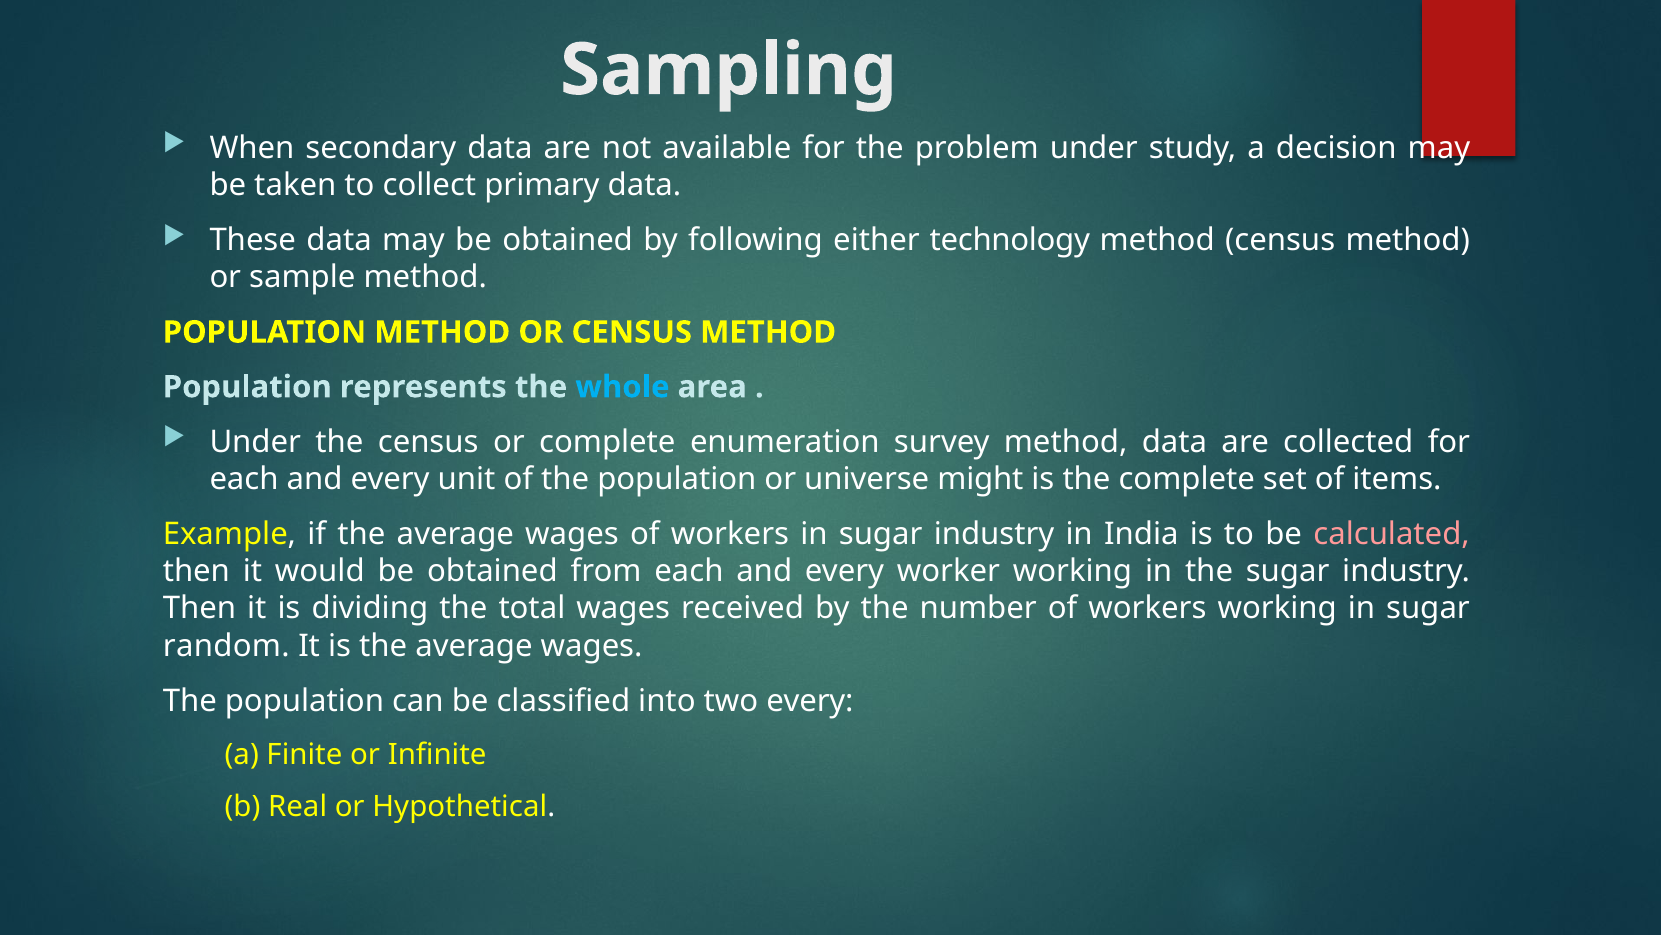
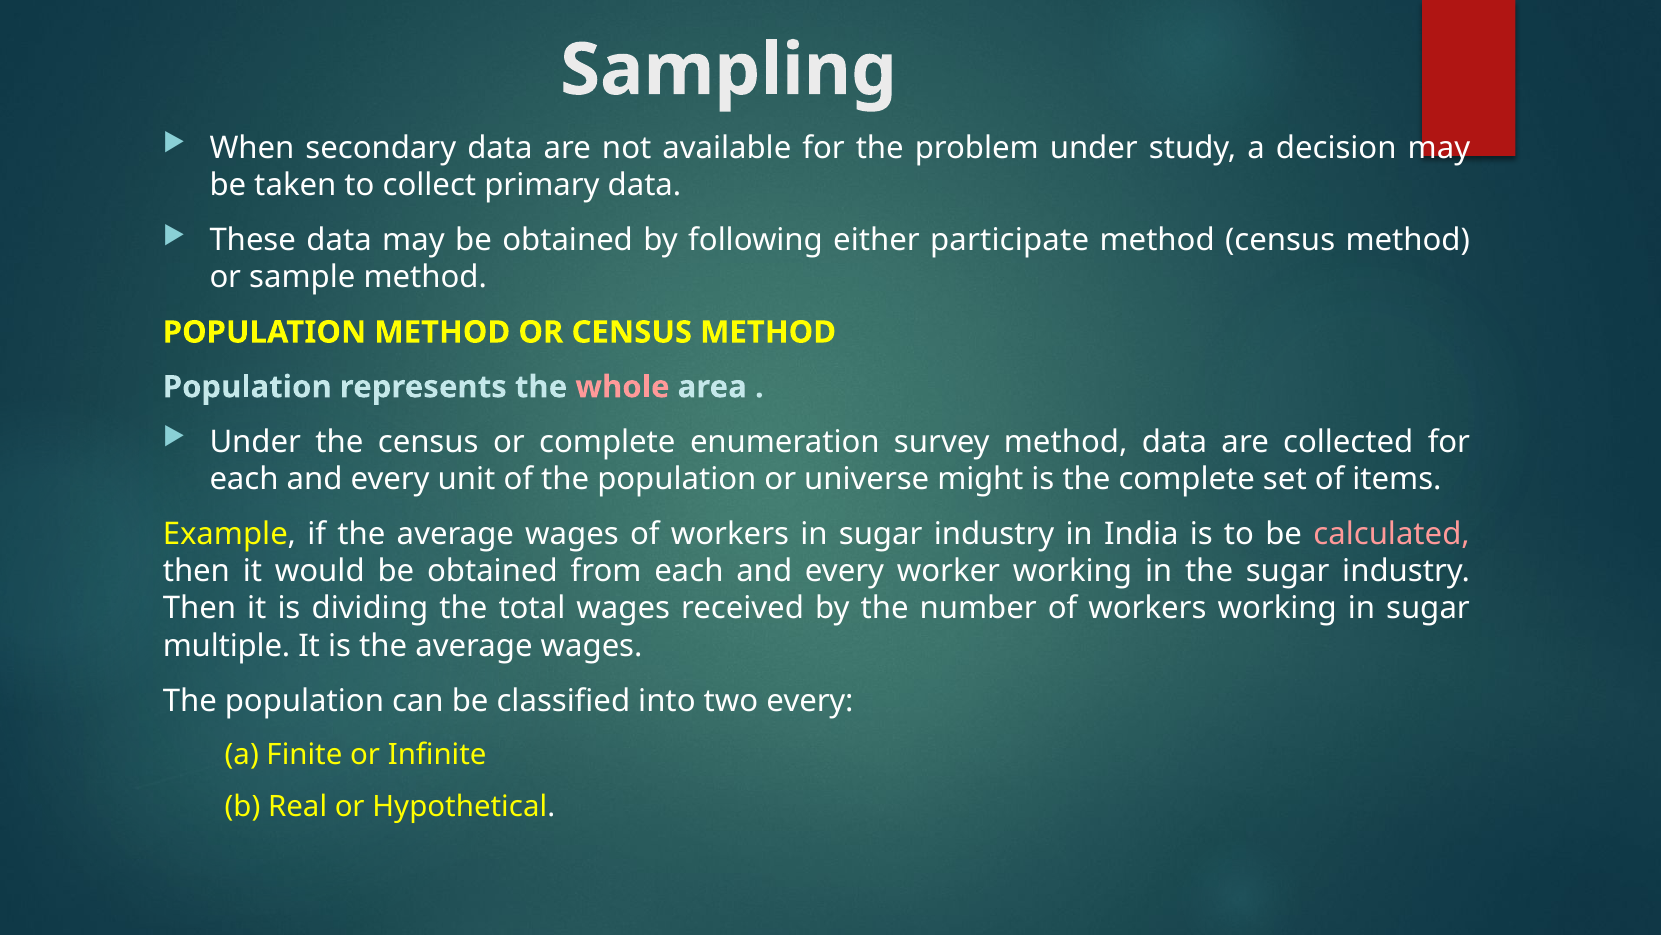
technology: technology -> participate
whole colour: light blue -> pink
random: random -> multiple
